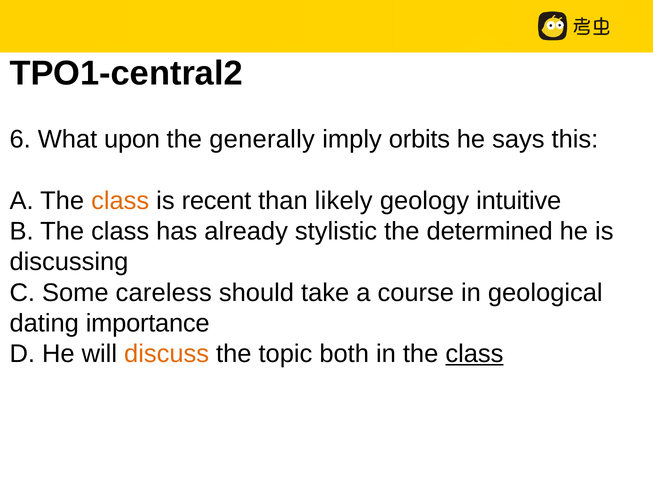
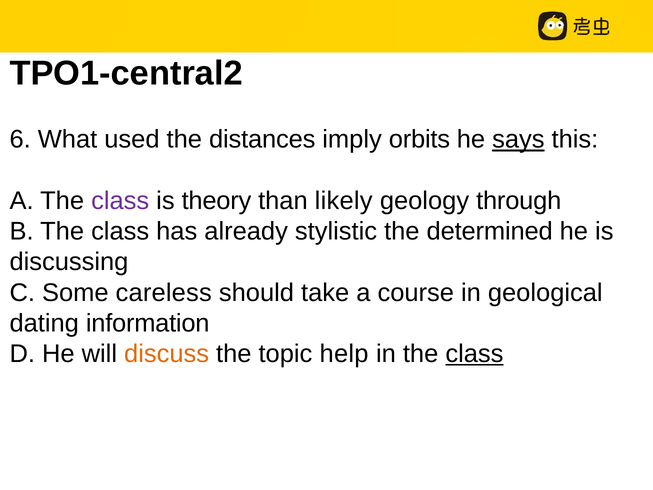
upon: upon -> used
generally: generally -> distances
says underline: none -> present
class at (120, 201) colour: orange -> purple
recent: recent -> theory
intuitive: intuitive -> through
importance: importance -> information
both: both -> help
